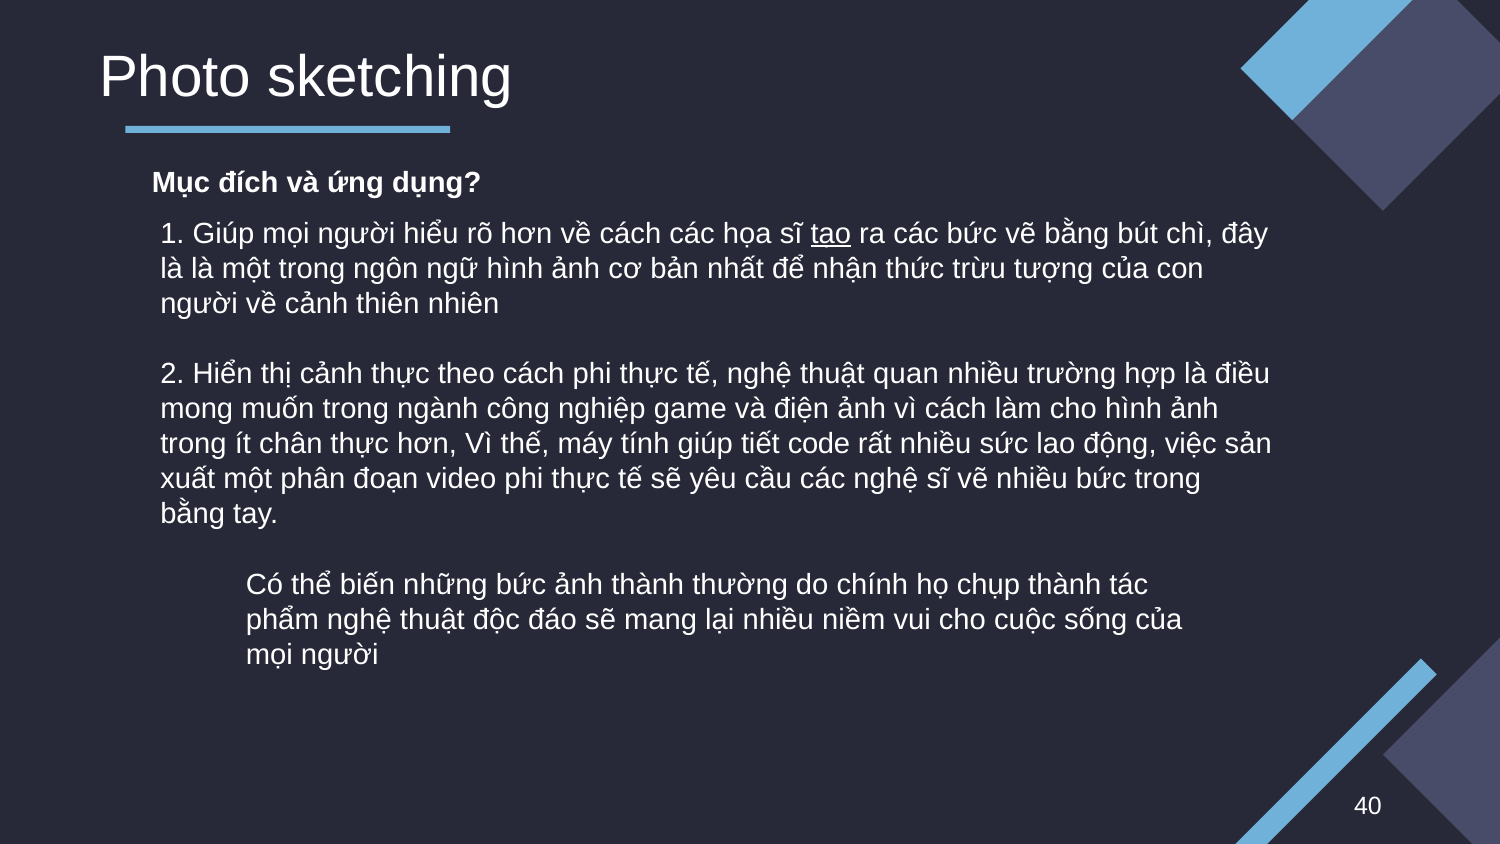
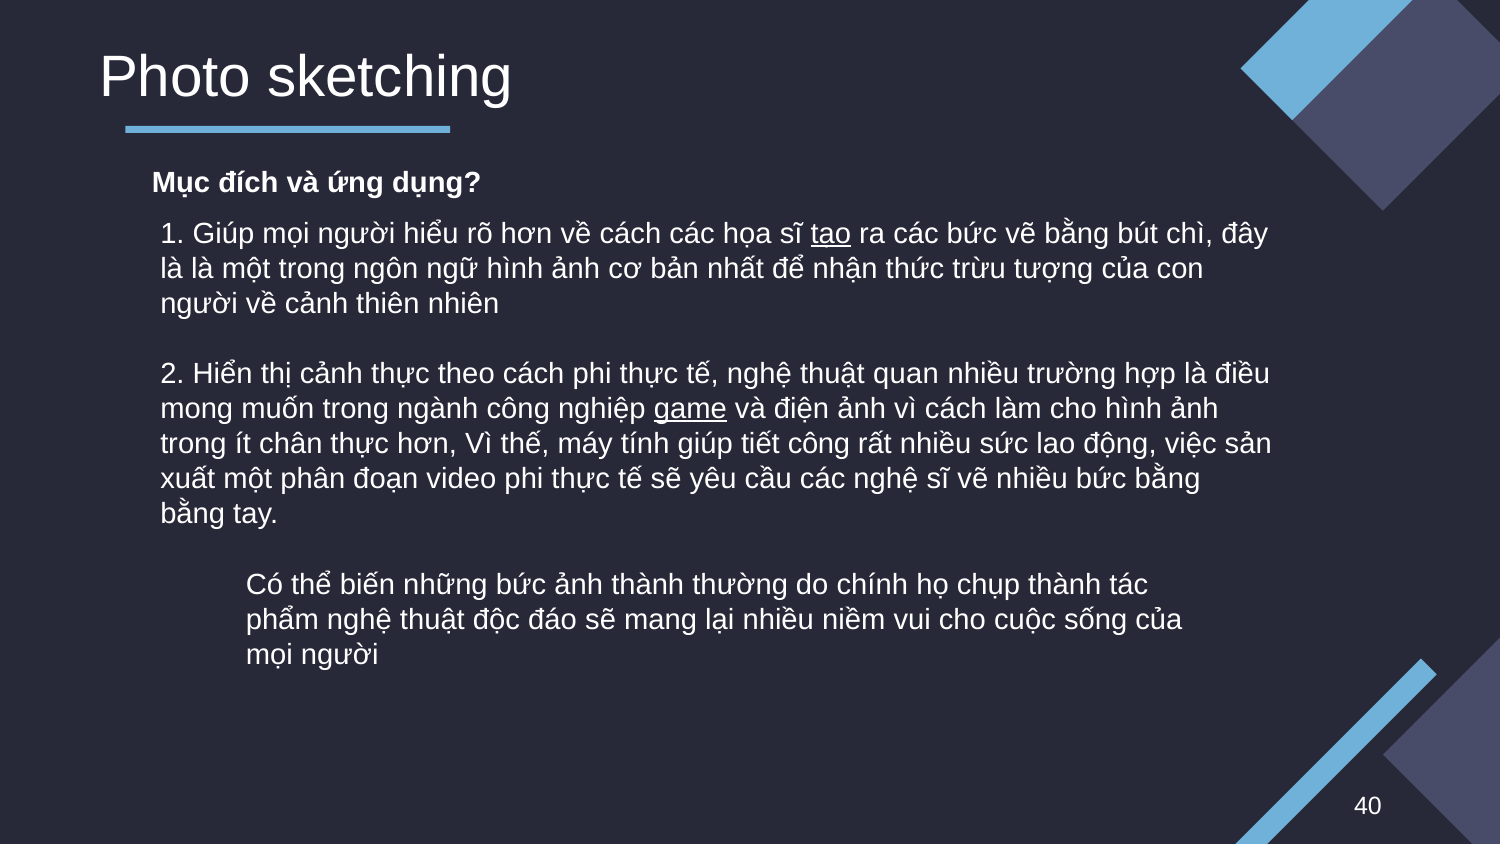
game underline: none -> present
tiết code: code -> công
bức trong: trong -> bằng
